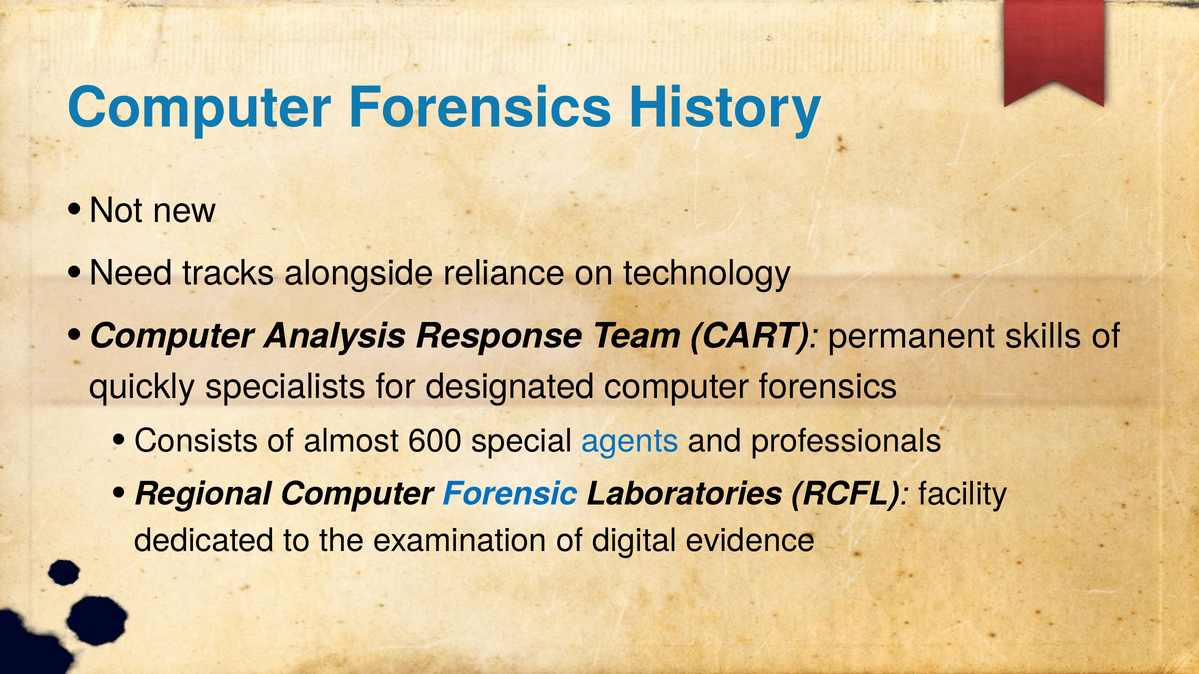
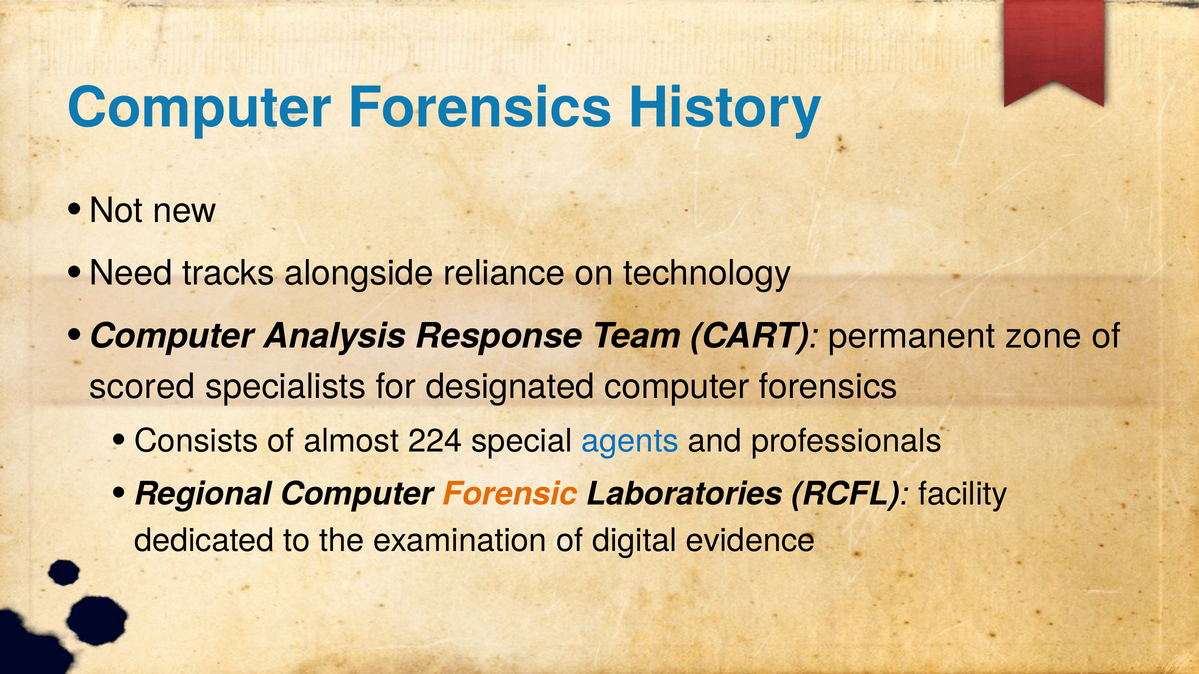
skills: skills -> zone
quickly: quickly -> scored
600: 600 -> 224
Forensic colour: blue -> orange
